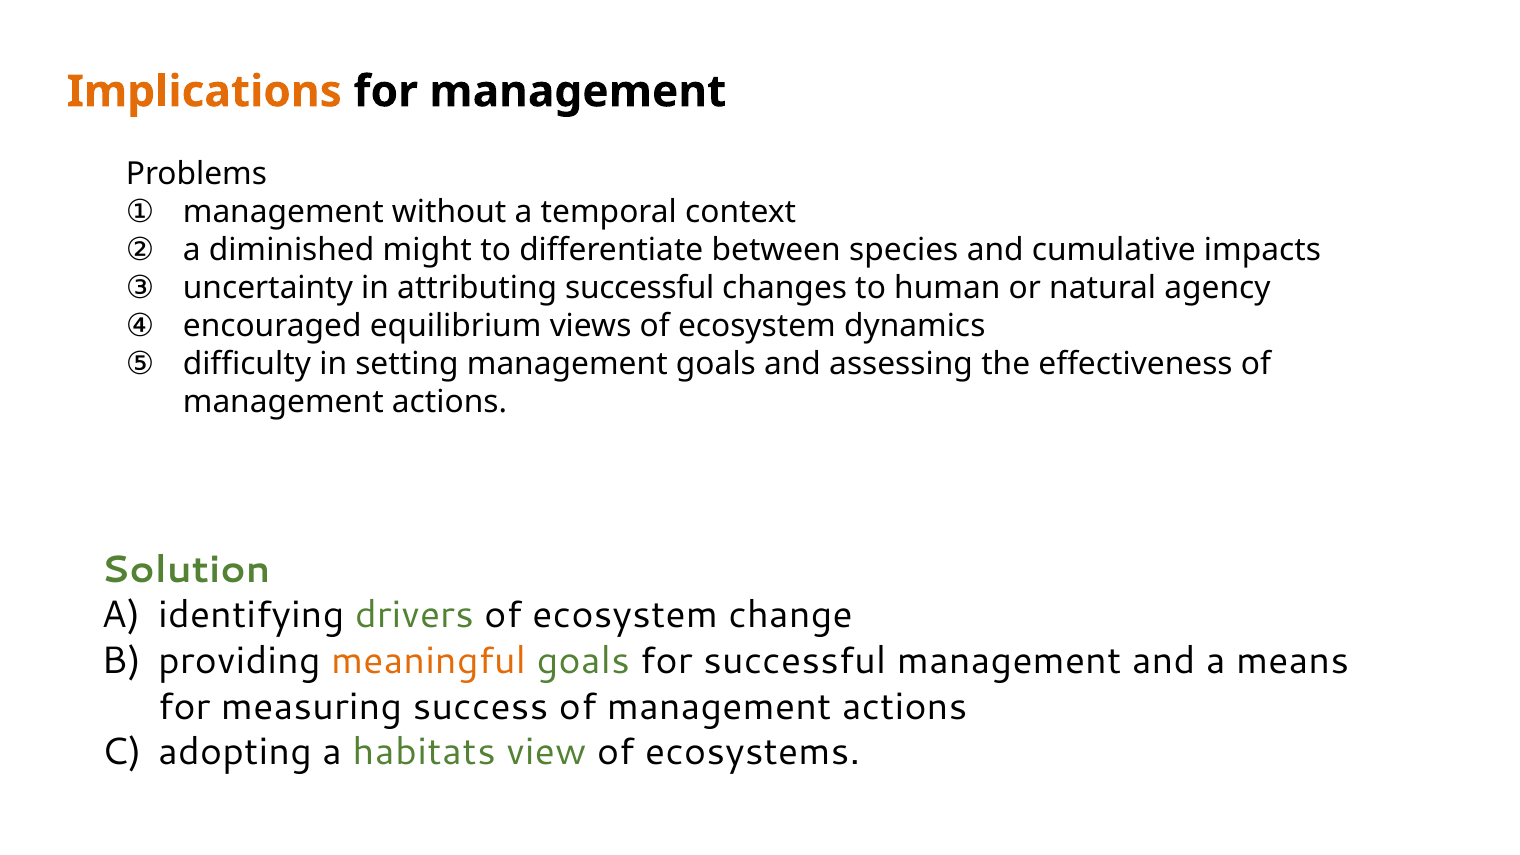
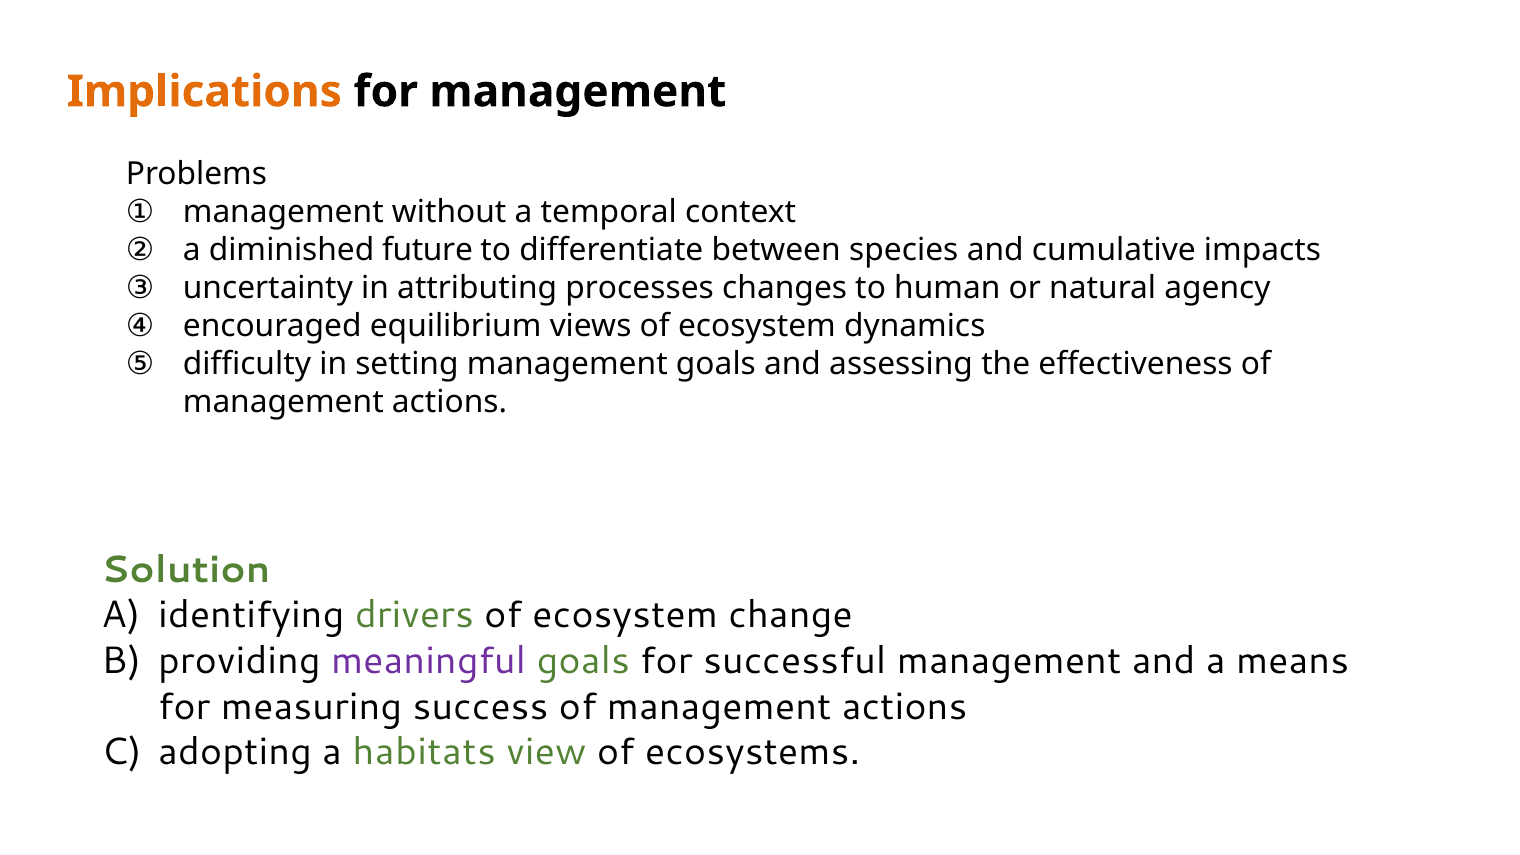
might: might -> future
attributing successful: successful -> processes
meaningful colour: orange -> purple
